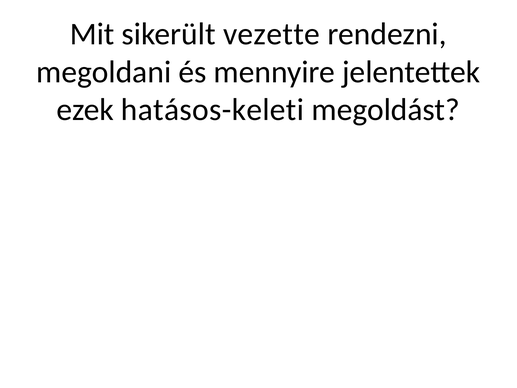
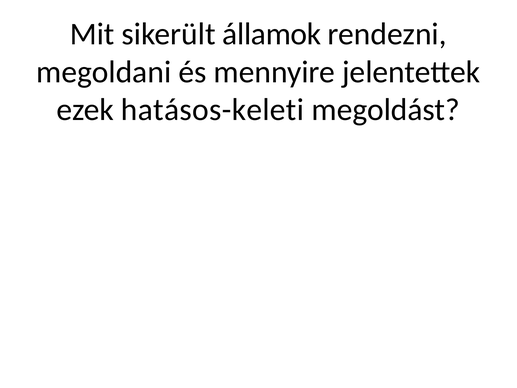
vezette: vezette -> államok
